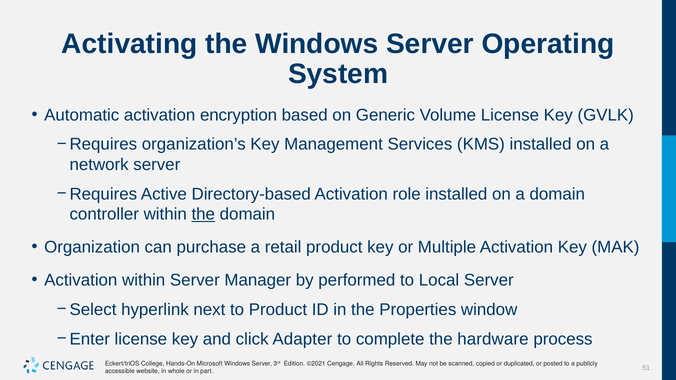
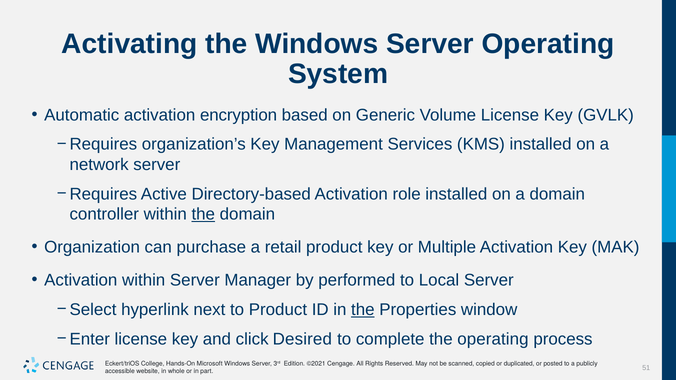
the at (363, 310) underline: none -> present
Adapter: Adapter -> Desired
the hardware: hardware -> operating
